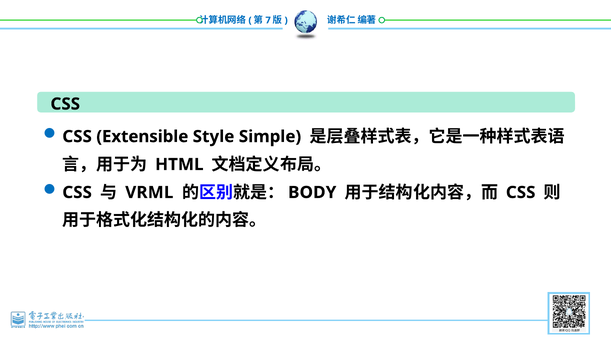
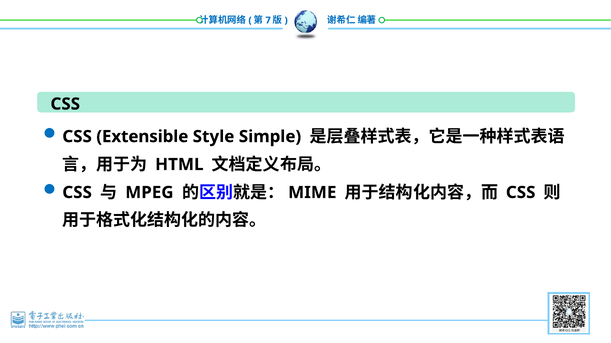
VRML: VRML -> MPEG
BODY: BODY -> MIME
